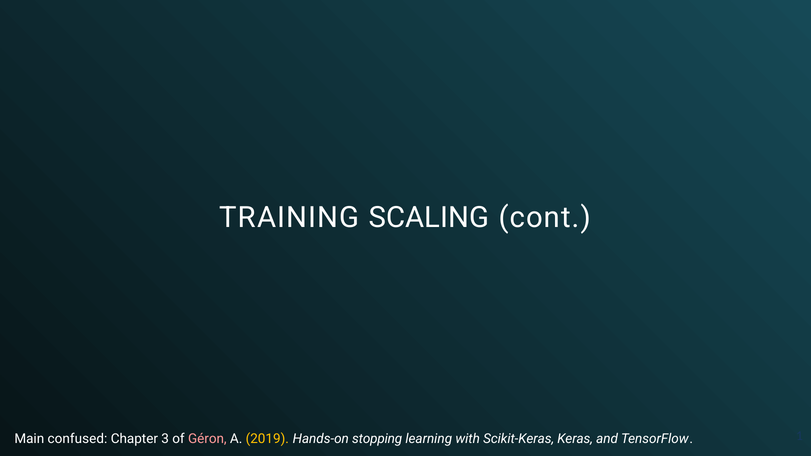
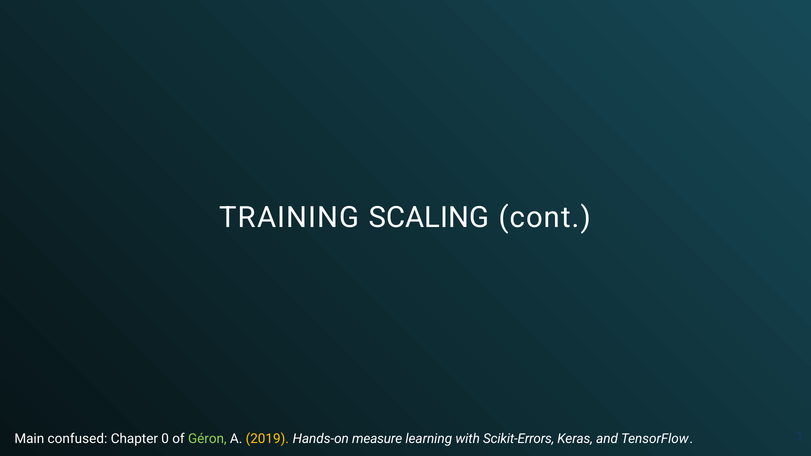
3: 3 -> 0
Géron colour: pink -> light green
stopping: stopping -> measure
Scikit-Keras: Scikit-Keras -> Scikit-Errors
